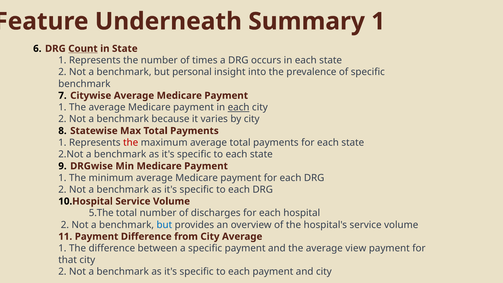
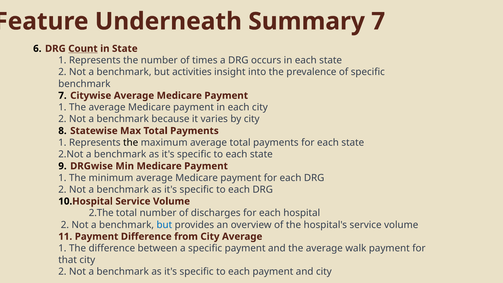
Summary 1: 1 -> 7
personal: personal -> activities
each at (239, 107) underline: present -> none
the at (131, 143) colour: red -> black
5.The: 5.The -> 2.The
view: view -> walk
